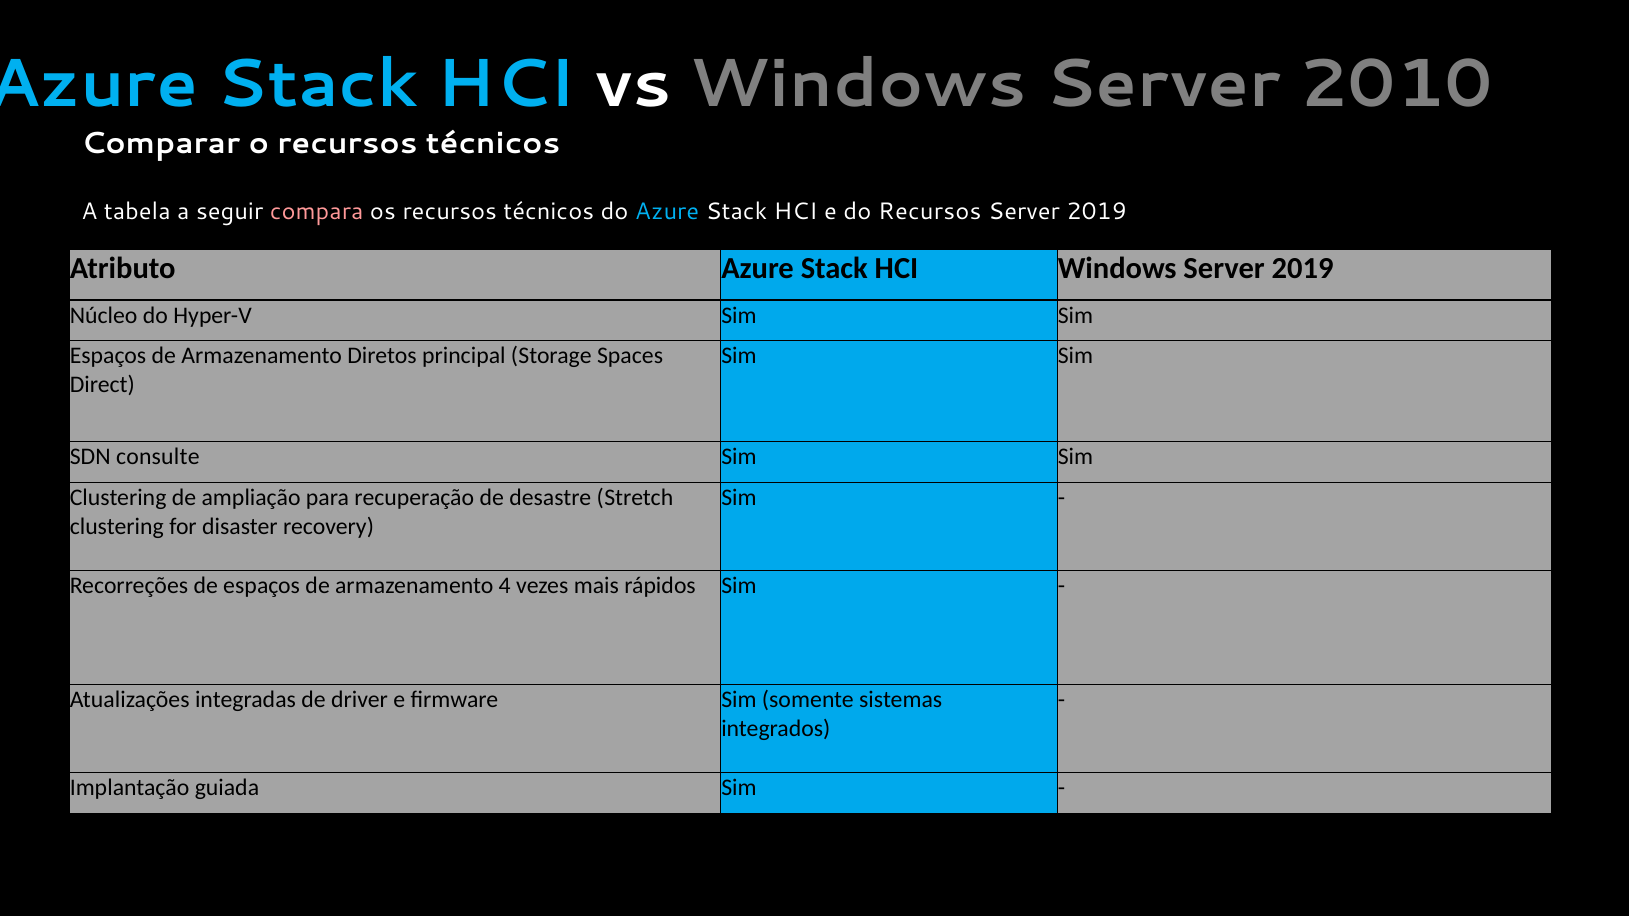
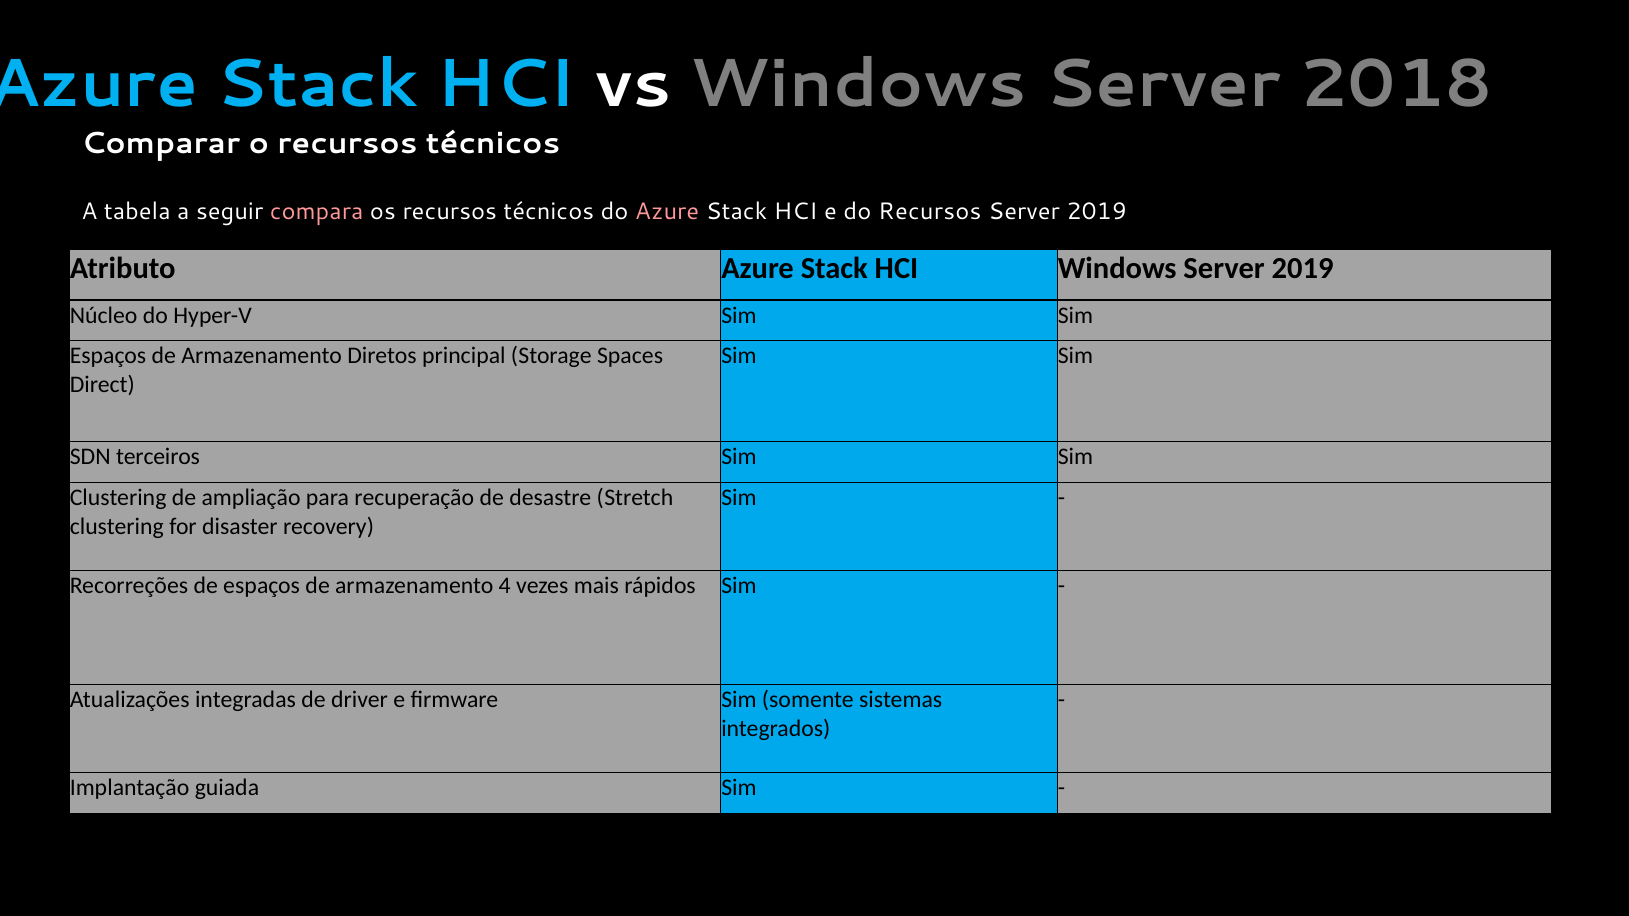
2010: 2010 -> 2018
Azure at (667, 212) colour: light blue -> pink
consulte: consulte -> terceiros
